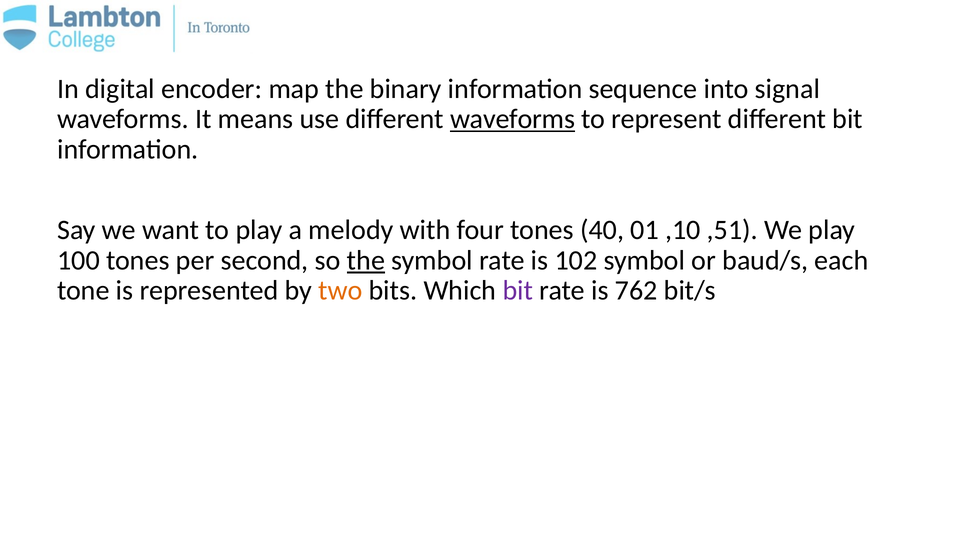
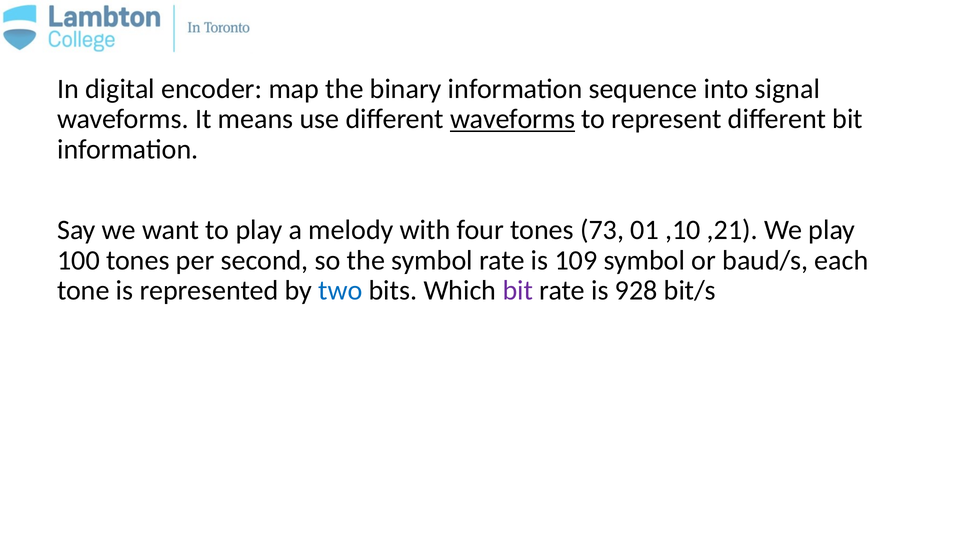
40: 40 -> 73
,51: ,51 -> ,21
the at (366, 260) underline: present -> none
102: 102 -> 109
two colour: orange -> blue
762: 762 -> 928
